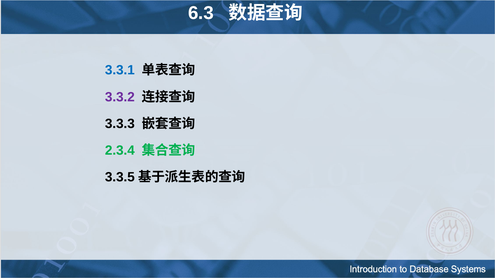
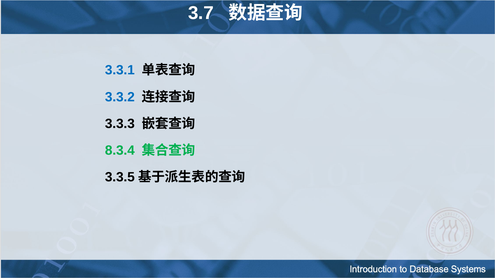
6.3: 6.3 -> 3.7
3.3.2 colour: purple -> blue
2.3.4: 2.3.4 -> 8.3.4
